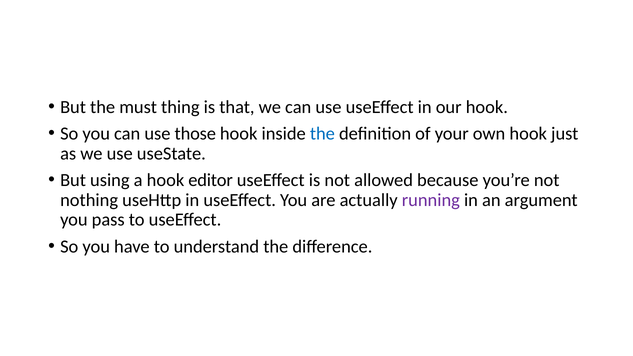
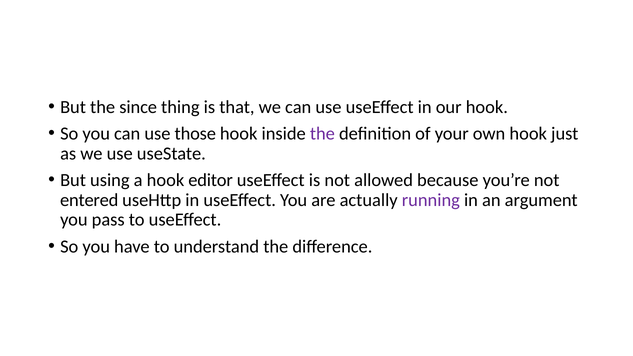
must: must -> since
the at (322, 134) colour: blue -> purple
nothing: nothing -> entered
